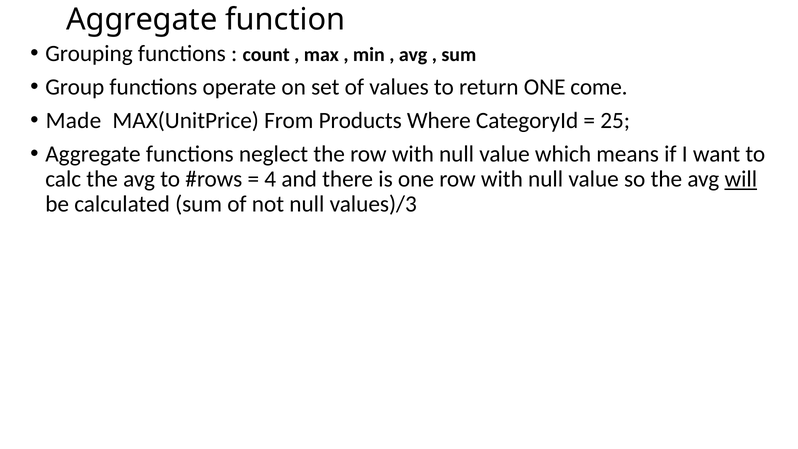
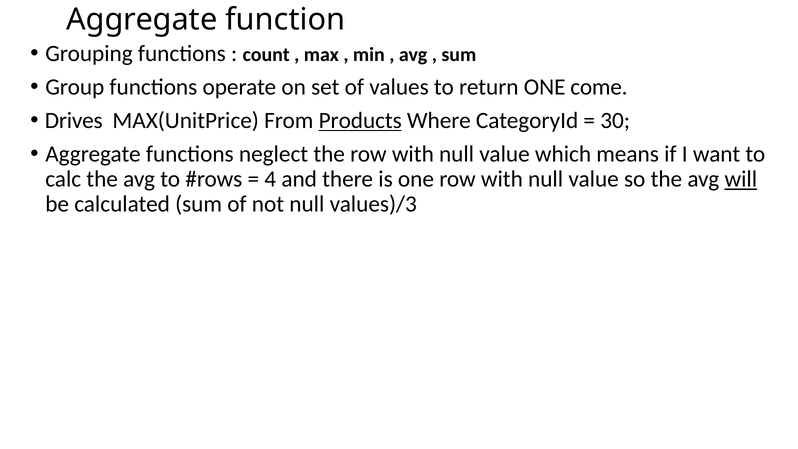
Made: Made -> Drives
Products underline: none -> present
25: 25 -> 30
